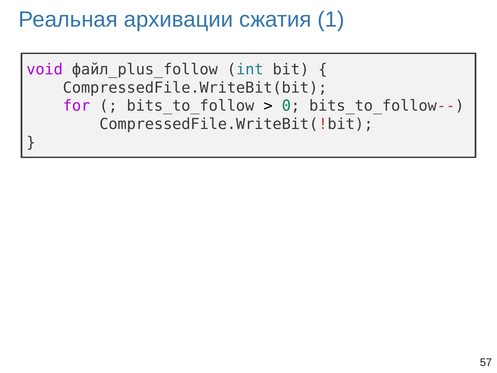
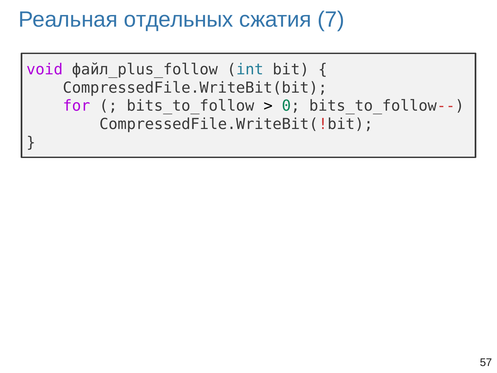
архивации: архивации -> отдельных
1: 1 -> 7
